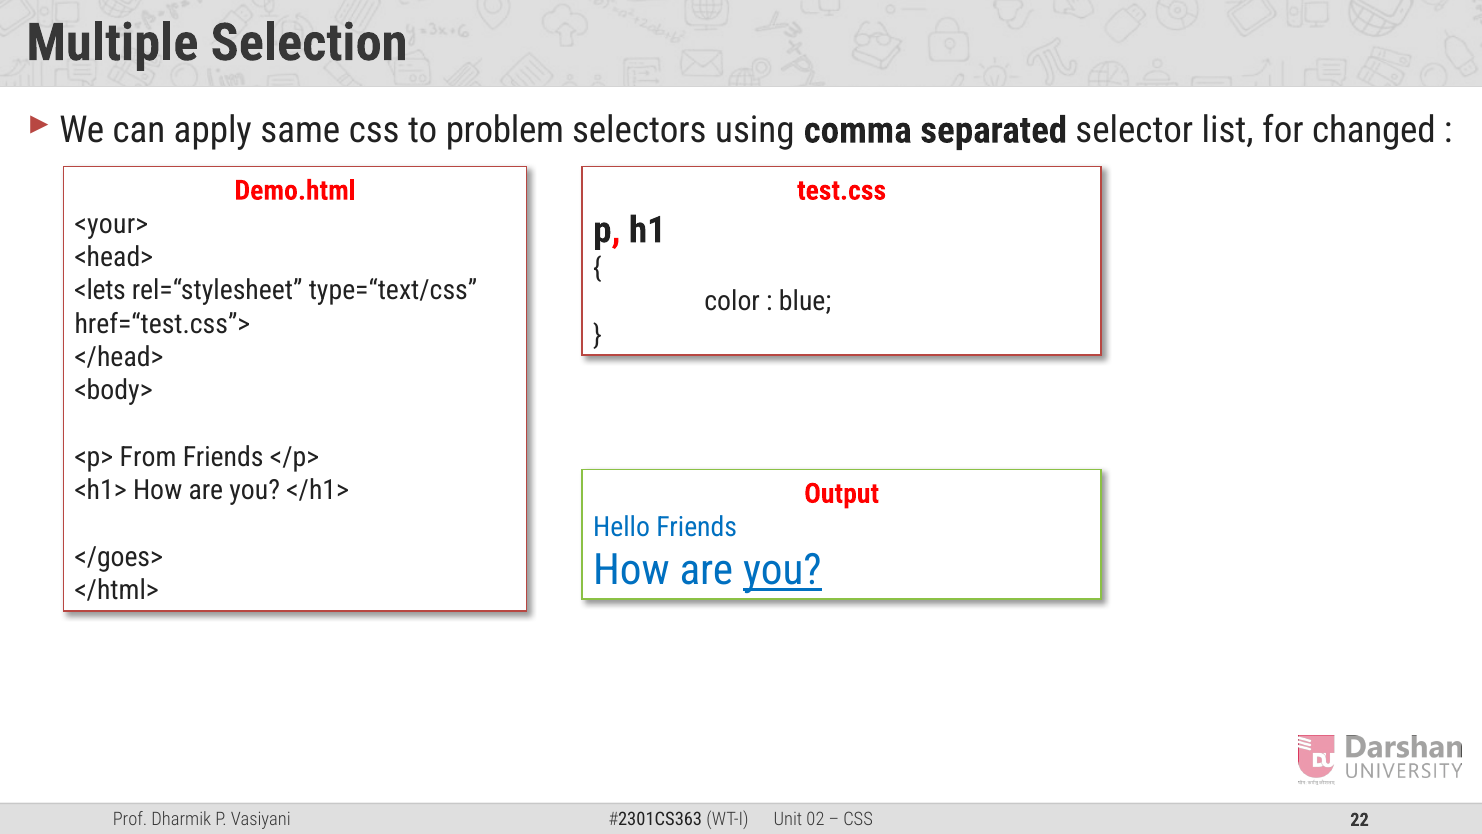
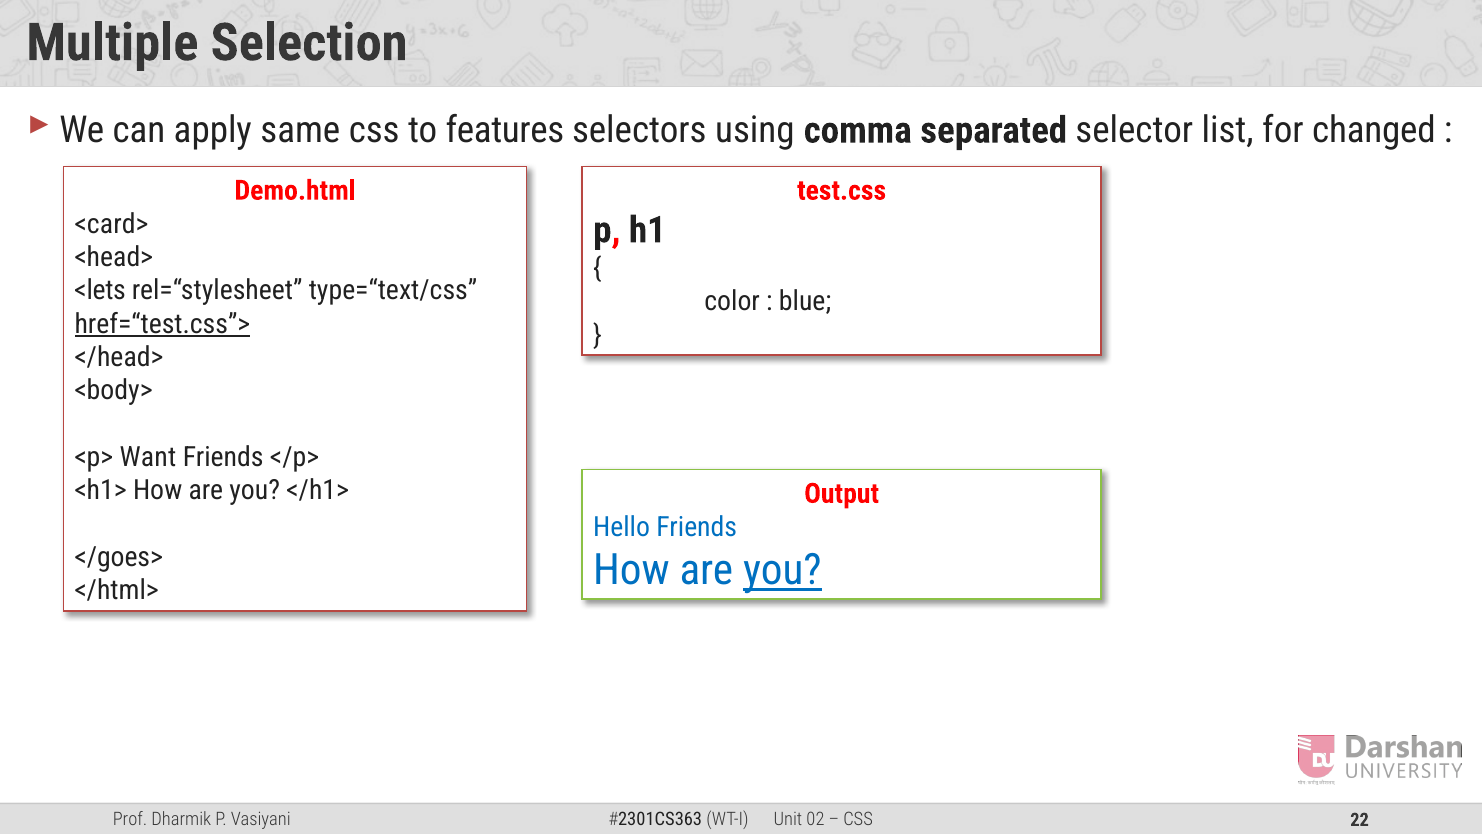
problem: problem -> features
<your>: <your> -> <card>
href=“test.css”> underline: none -> present
From: From -> Want
